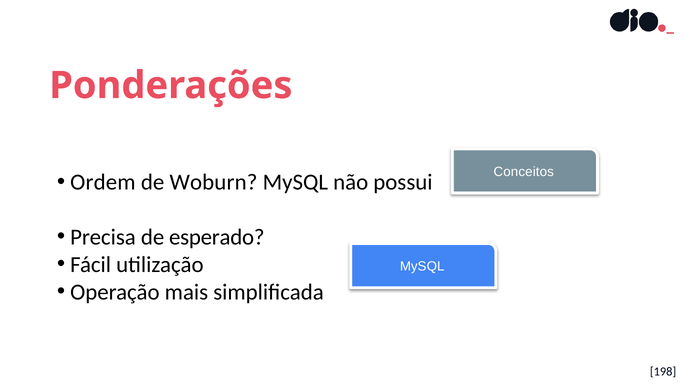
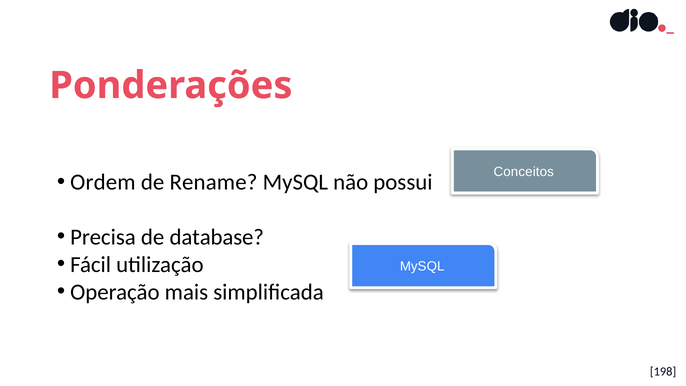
Woburn: Woburn -> Rename
esperado: esperado -> database
